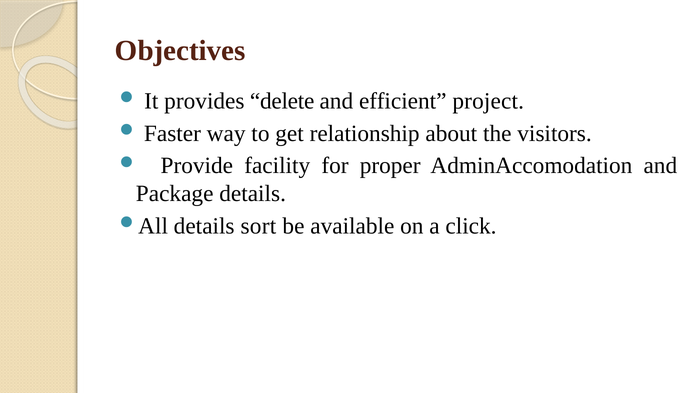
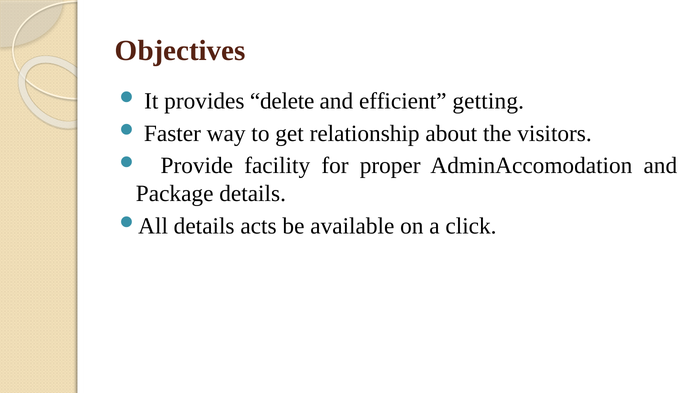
project: project -> getting
sort: sort -> acts
